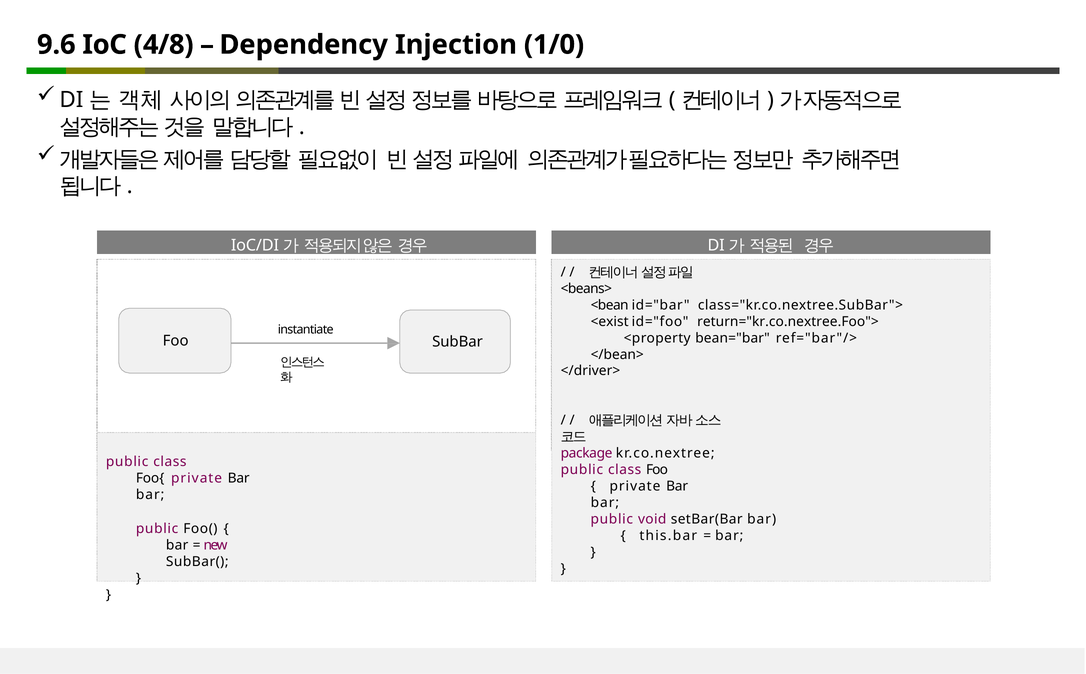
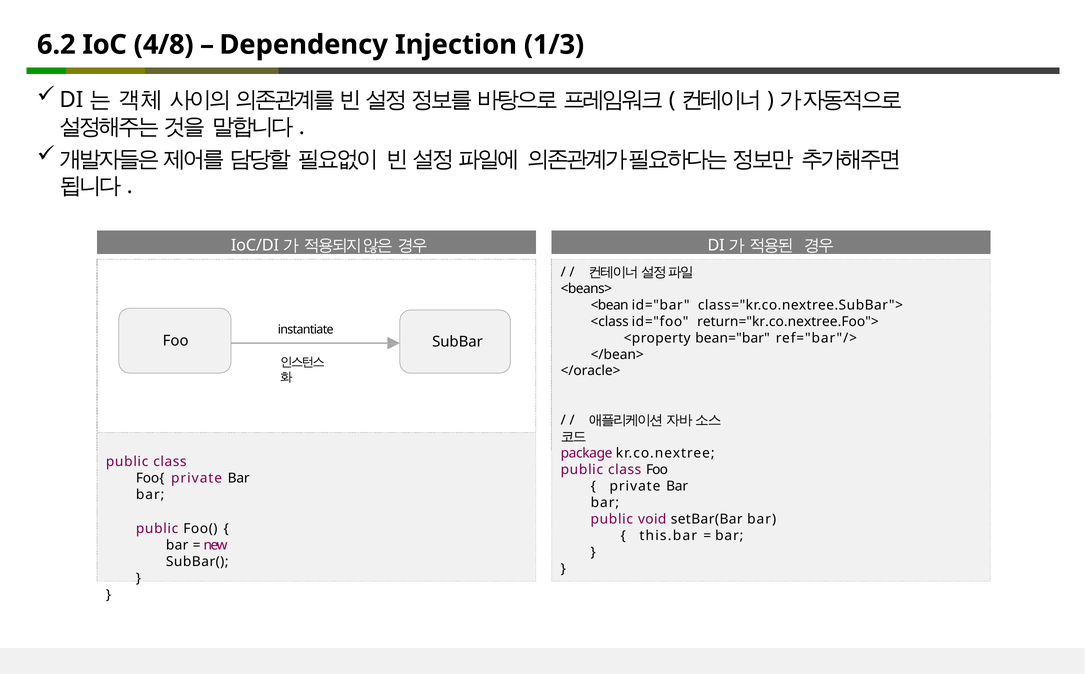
9.6: 9.6 -> 6.2
1/0: 1/0 -> 1/3
<exist: <exist -> <class
</driver>: </driver> -> </oracle>
